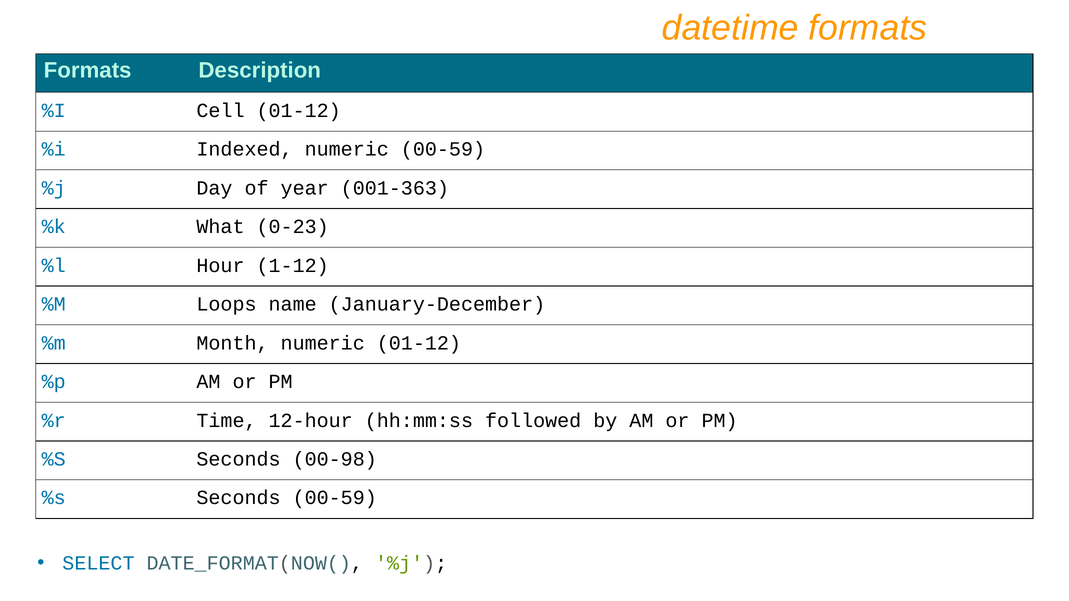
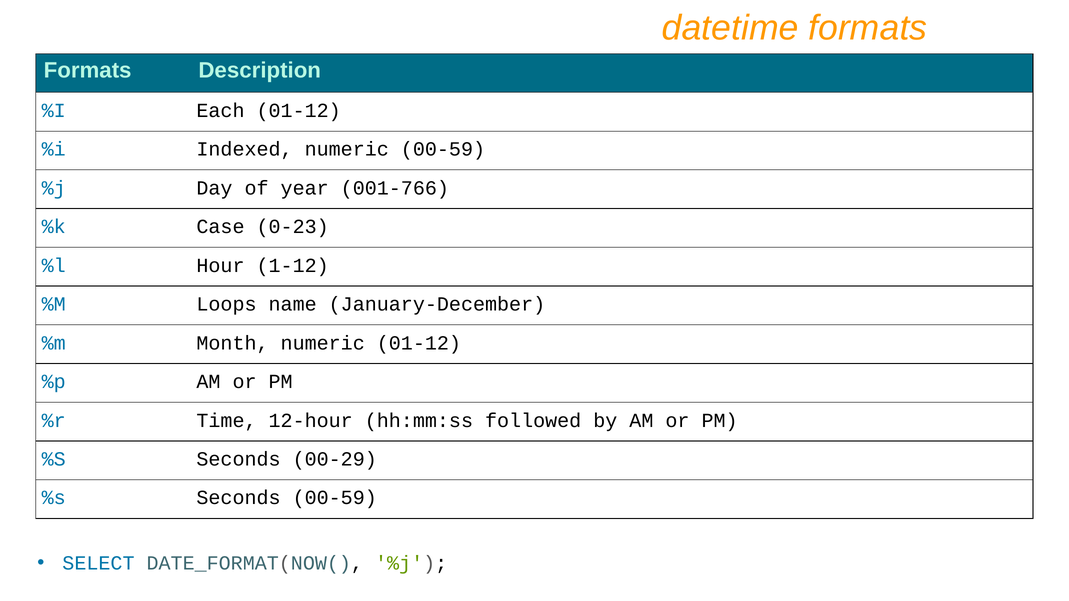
Cell: Cell -> Each
001-363: 001-363 -> 001-766
What: What -> Case
00-98: 00-98 -> 00-29
